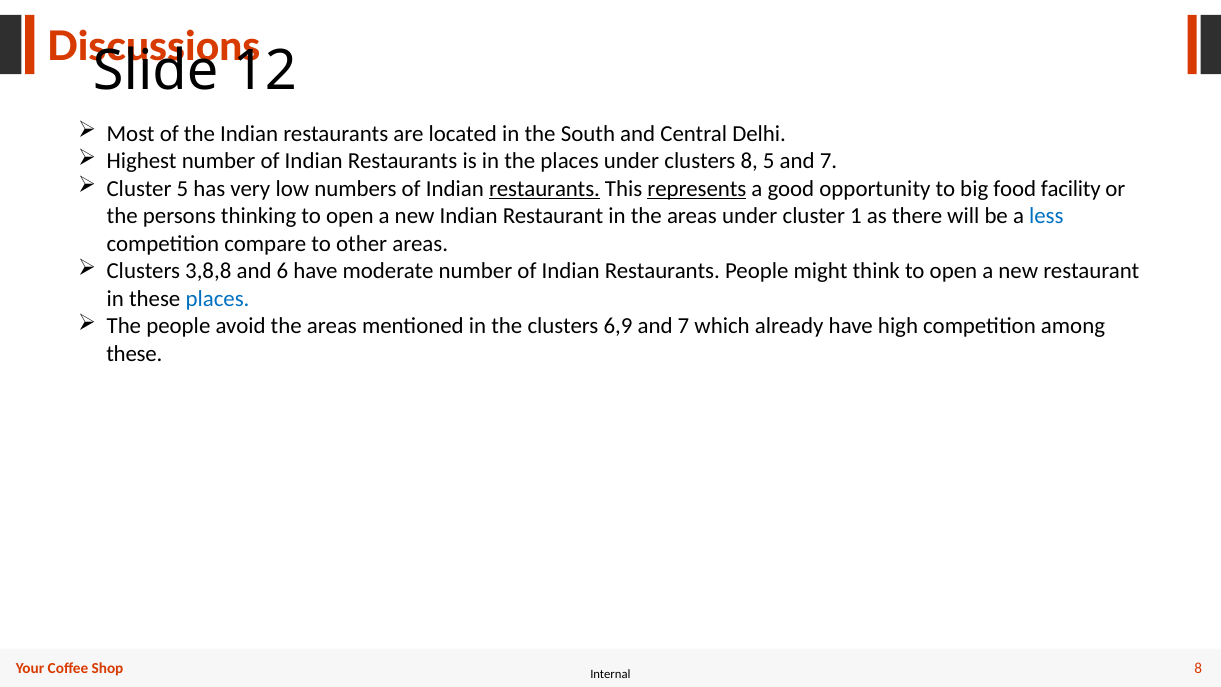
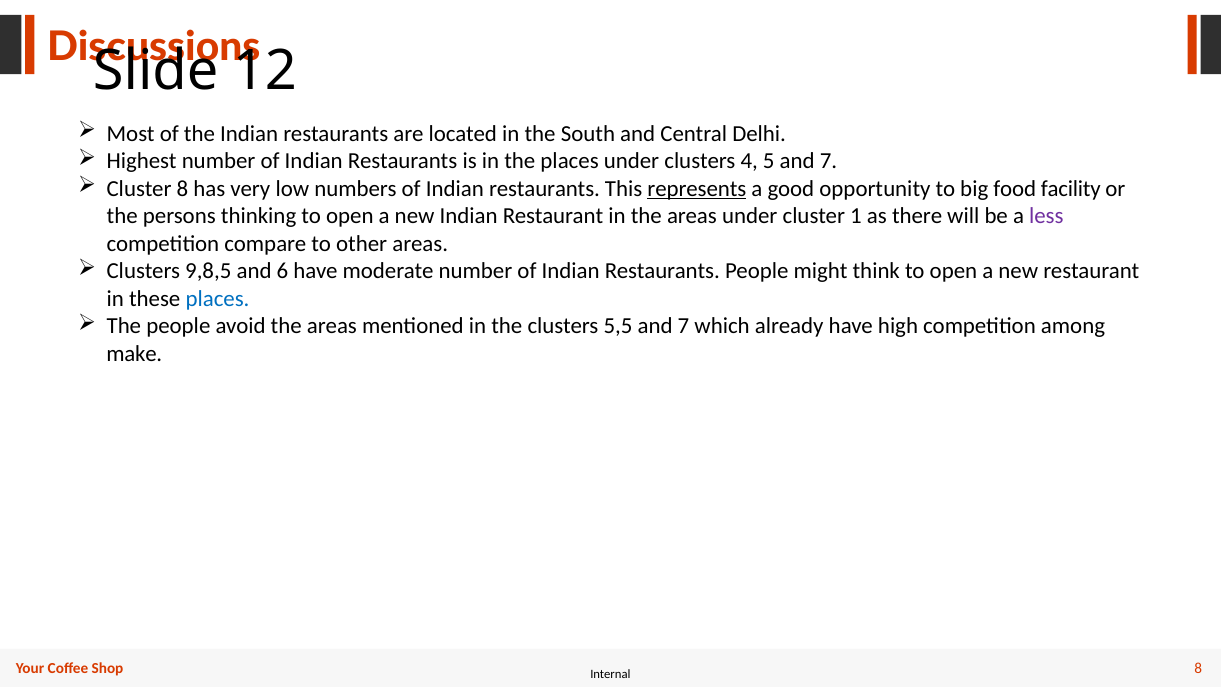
clusters 8: 8 -> 4
Cluster 5: 5 -> 8
restaurants at (544, 189) underline: present -> none
less colour: blue -> purple
3,8,8: 3,8,8 -> 9,8,5
6,9: 6,9 -> 5,5
these at (134, 354): these -> make
